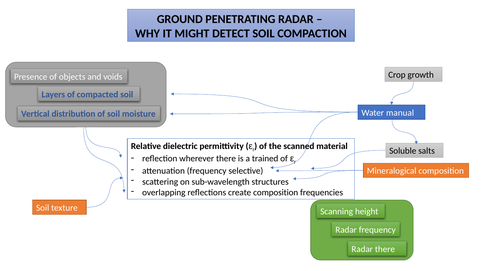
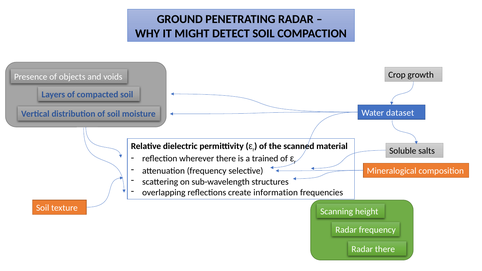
manual: manual -> dataset
create composition: composition -> information
